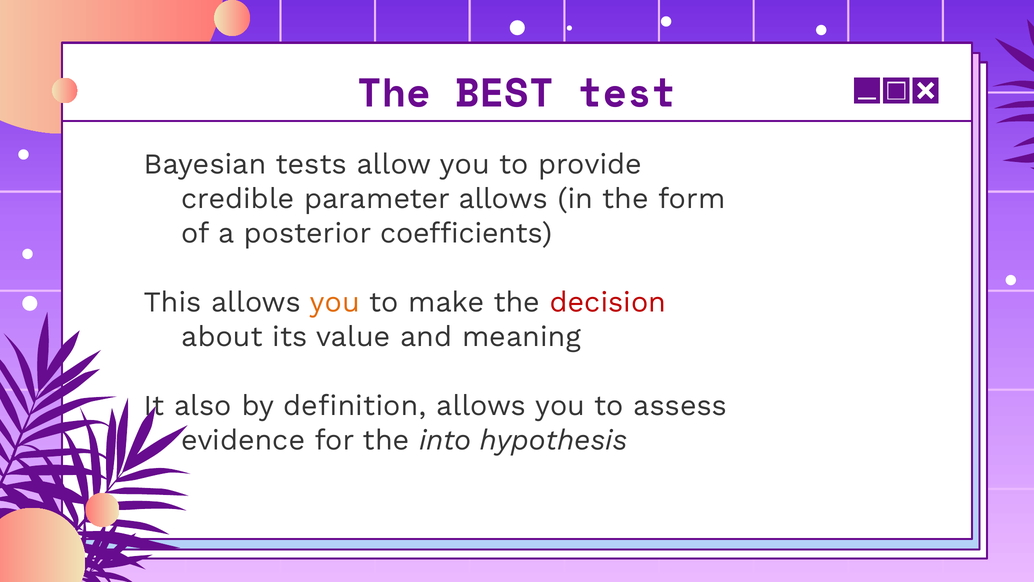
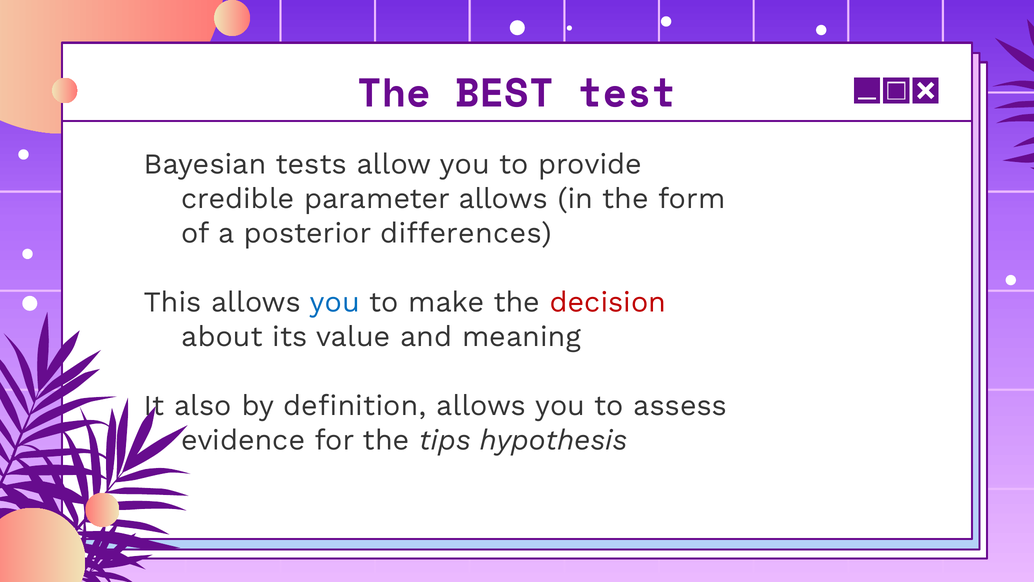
coefficients: coefficients -> differences
you at (335, 302) colour: orange -> blue
into: into -> tips
